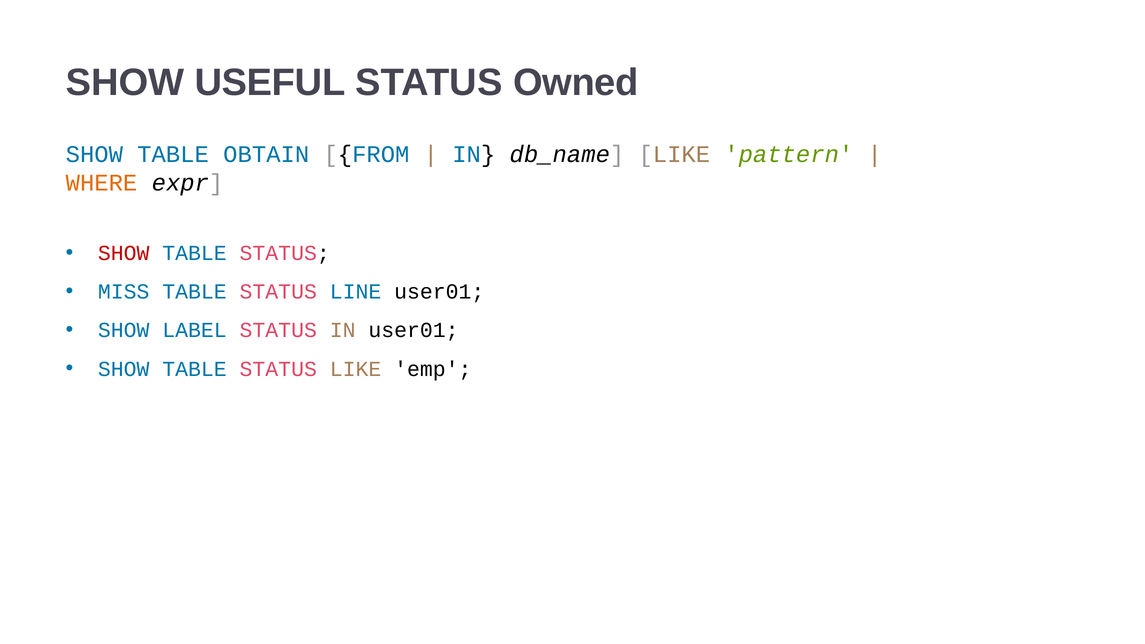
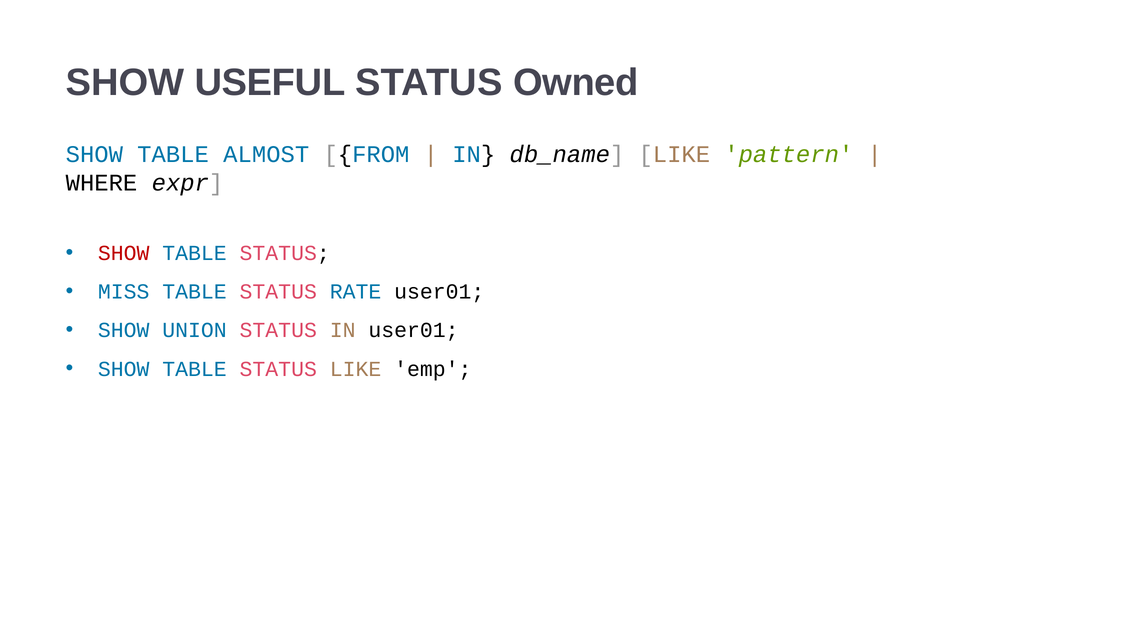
OBTAIN: OBTAIN -> ALMOST
WHERE colour: orange -> black
LINE: LINE -> RATE
LABEL: LABEL -> UNION
